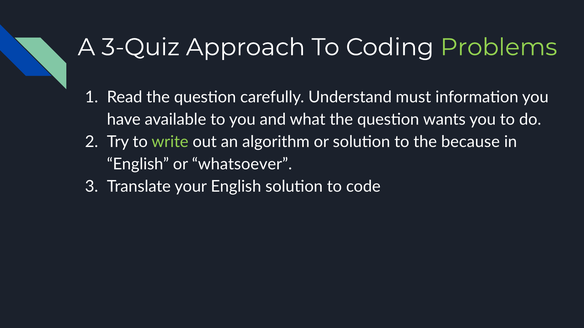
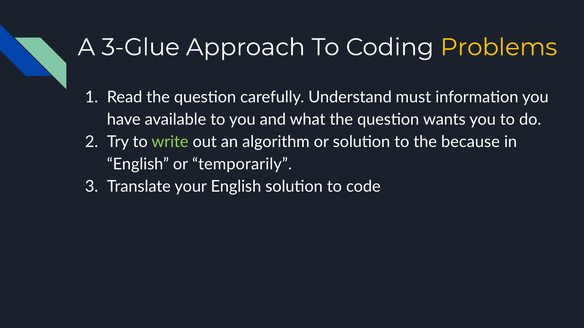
3-Quiz: 3-Quiz -> 3-Glue
Problems colour: light green -> yellow
whatsoever: whatsoever -> temporarily
